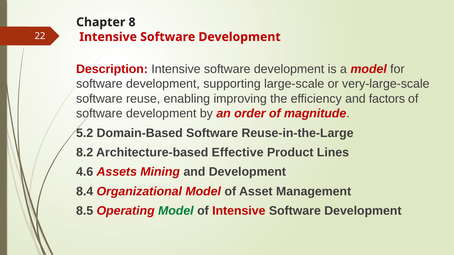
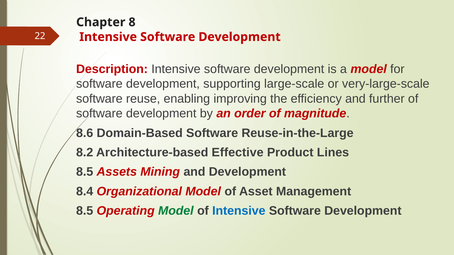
factors: factors -> further
5.2: 5.2 -> 8.6
4.6 at (85, 172): 4.6 -> 8.5
Intensive at (239, 211) colour: red -> blue
